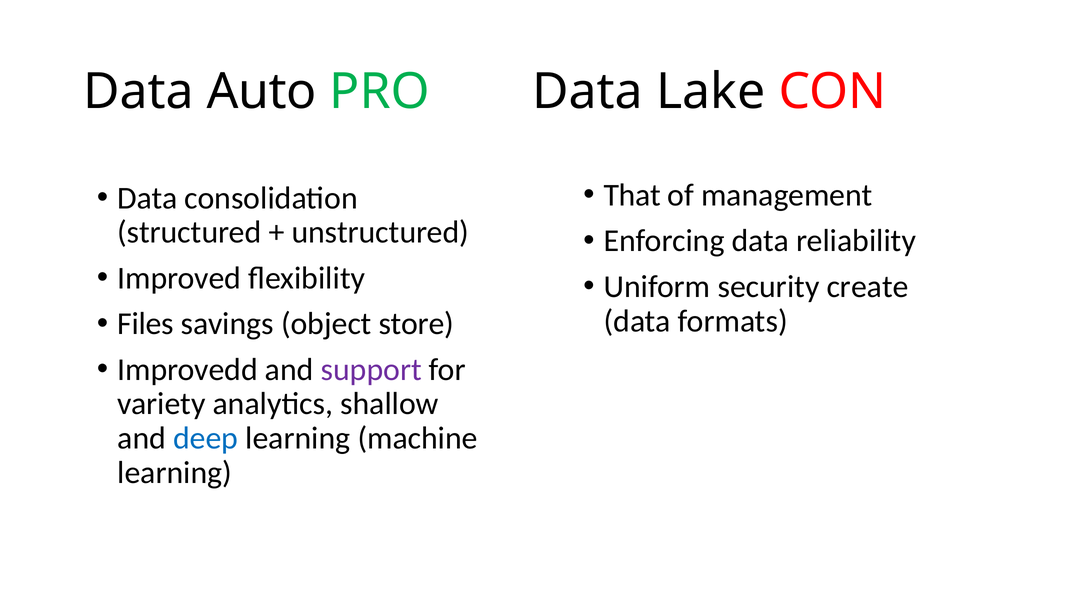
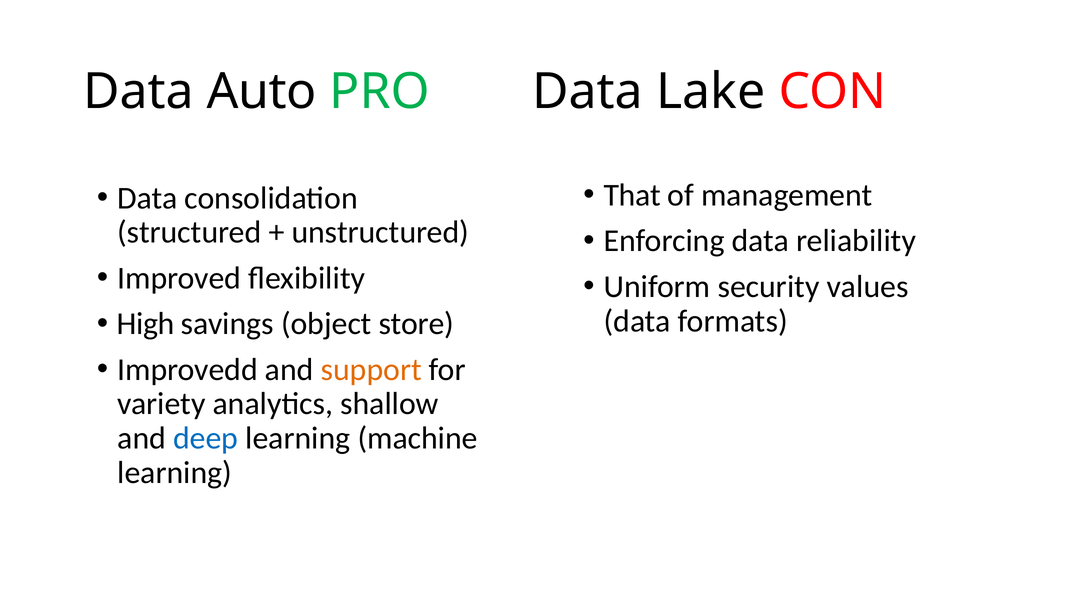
create: create -> values
Files: Files -> High
support colour: purple -> orange
